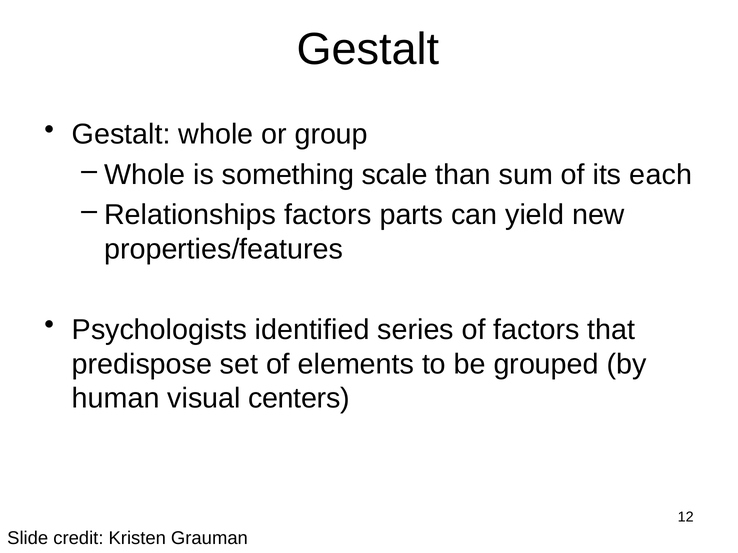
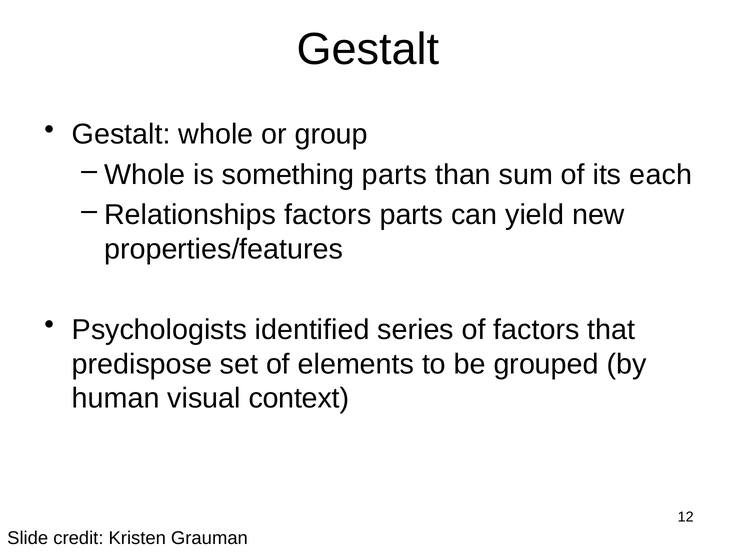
something scale: scale -> parts
centers: centers -> context
